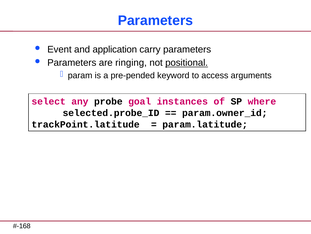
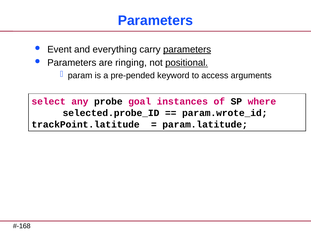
application: application -> everything
parameters at (187, 49) underline: none -> present
param.owner_id: param.owner_id -> param.wrote_id
